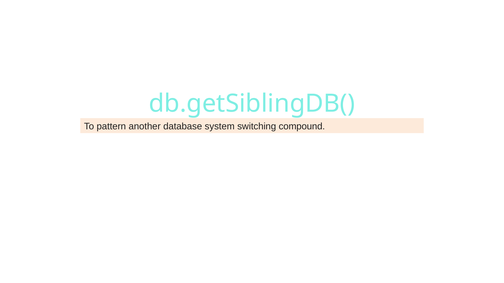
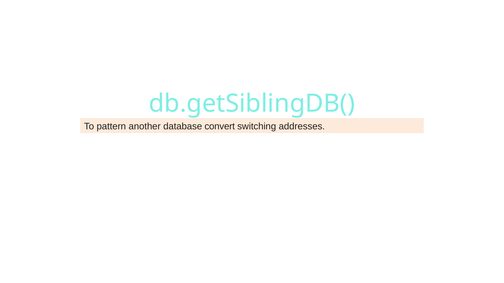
system: system -> convert
compound: compound -> addresses
